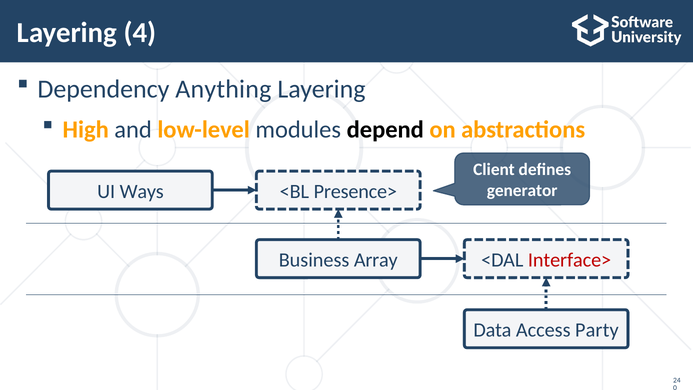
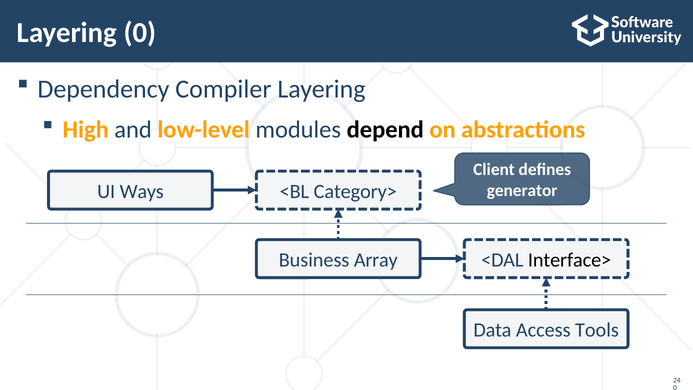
Layering 4: 4 -> 0
Anything: Anything -> Compiler
Presence>: Presence> -> Category>
Interface> colour: red -> black
Party: Party -> Tools
